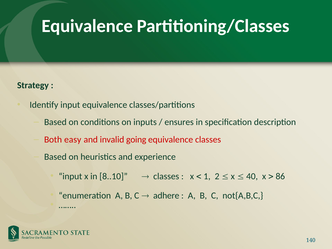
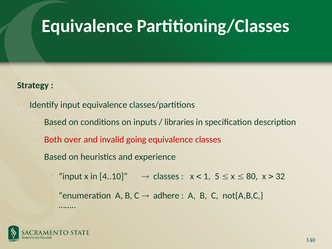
ensures: ensures -> libraries
easy: easy -> over
8..10: 8..10 -> 4..10
2: 2 -> 5
40: 40 -> 80
86: 86 -> 32
